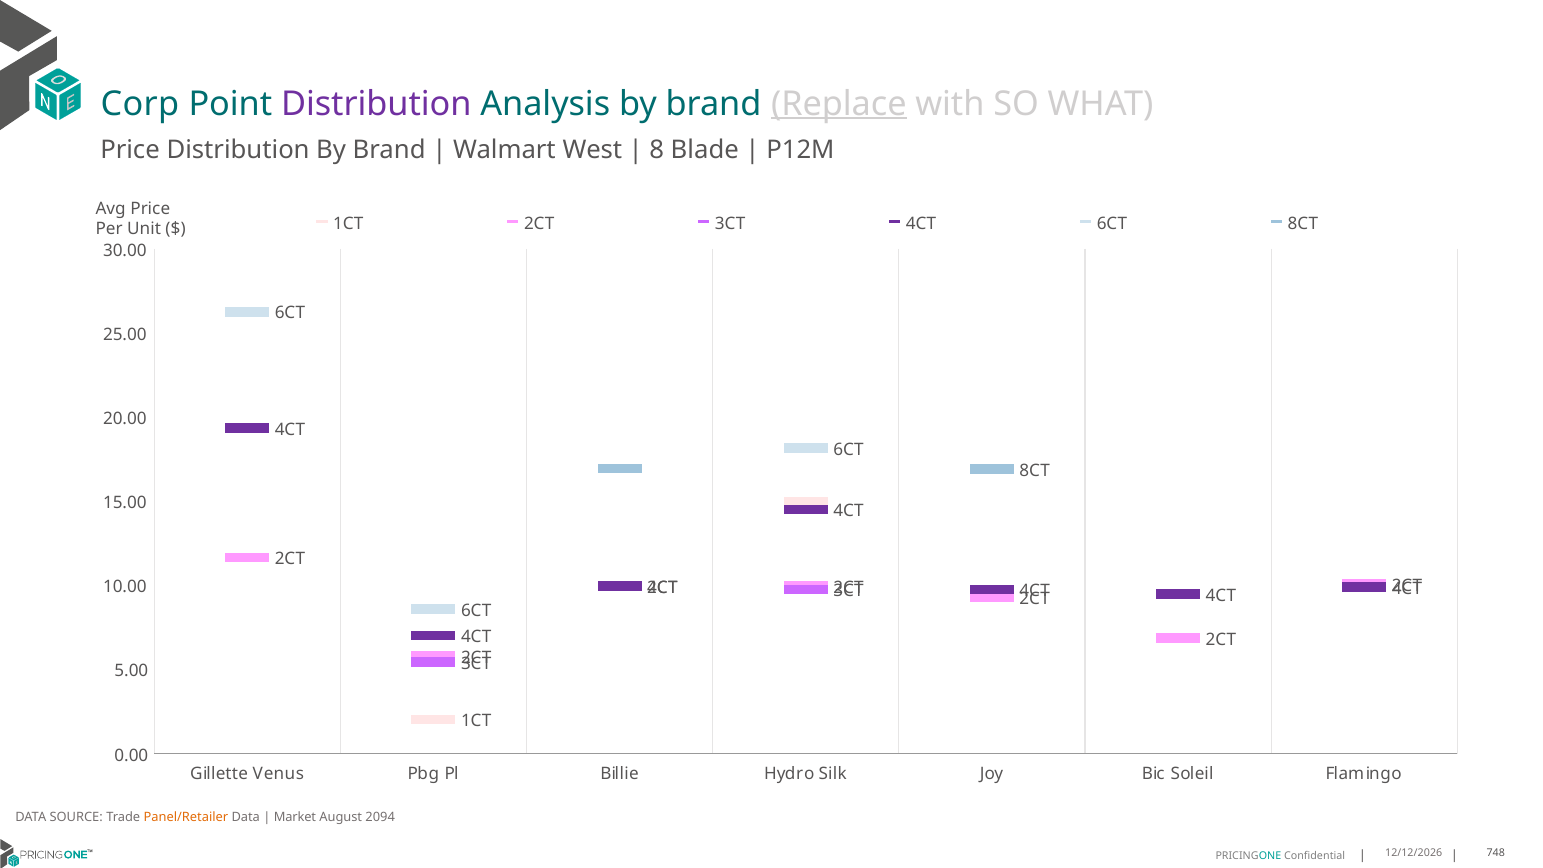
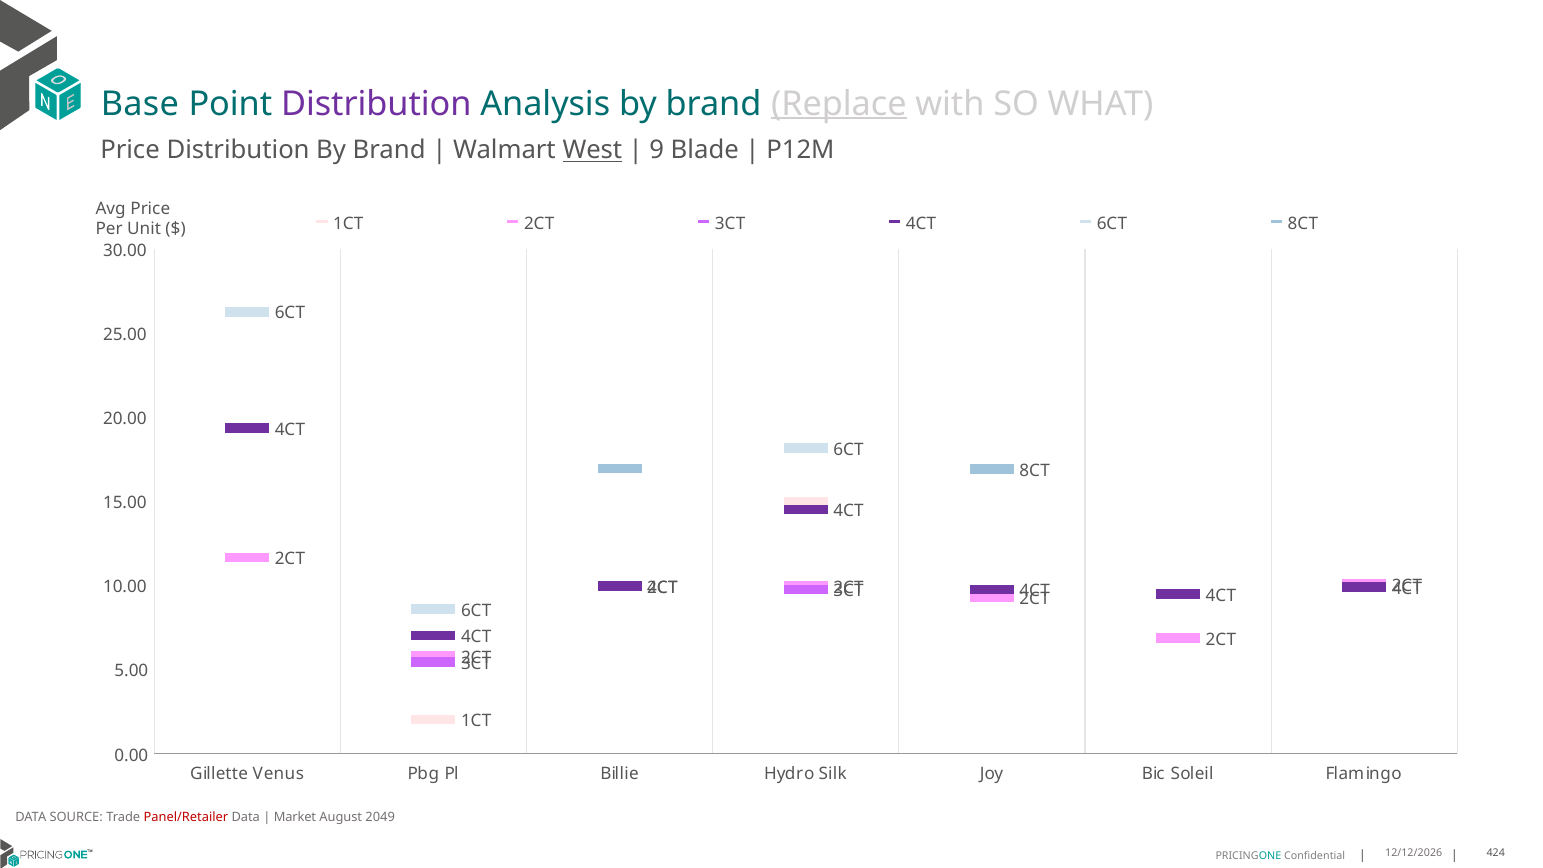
Corp: Corp -> Base
West underline: none -> present
8: 8 -> 9
Panel/Retailer colour: orange -> red
2094: 2094 -> 2049
748: 748 -> 424
